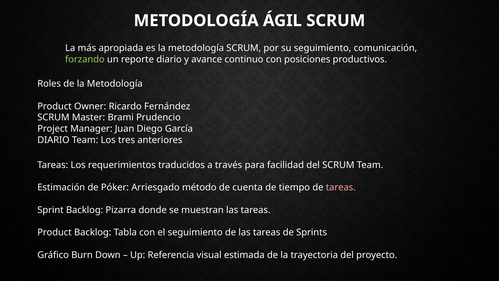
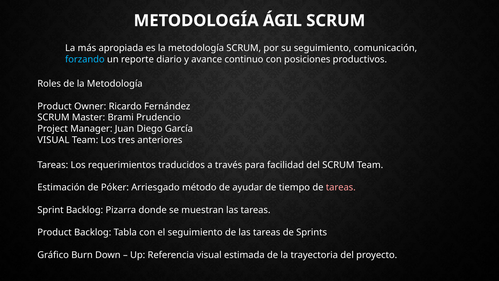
forzando colour: light green -> light blue
DIARIO at (53, 140): DIARIO -> VISUAL
cuenta: cuenta -> ayudar
